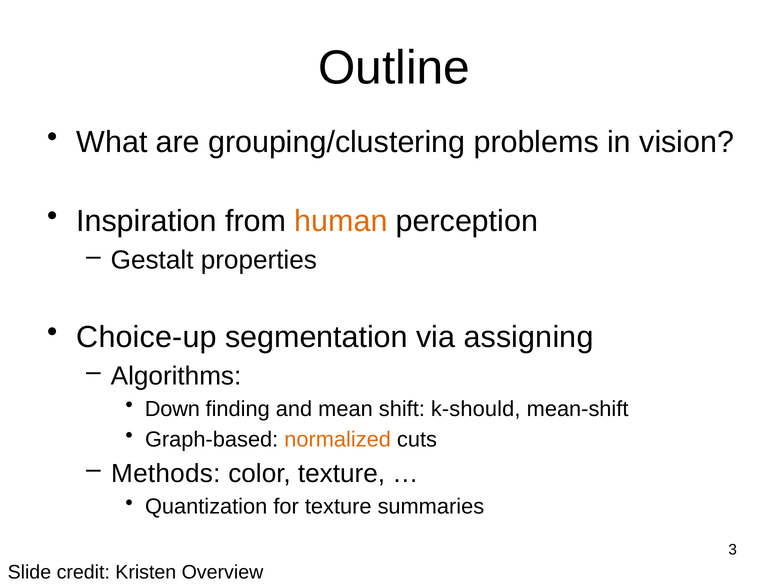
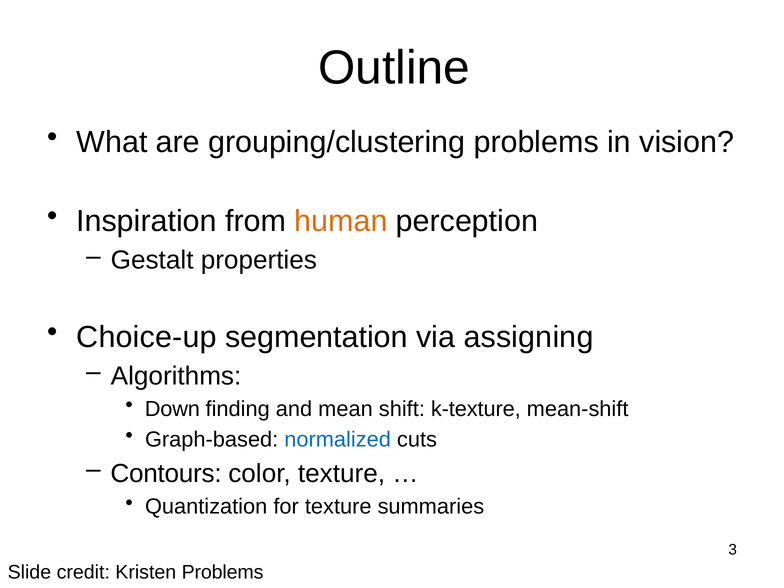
k-should: k-should -> k-texture
normalized colour: orange -> blue
Methods: Methods -> Contours
Kristen Overview: Overview -> Problems
